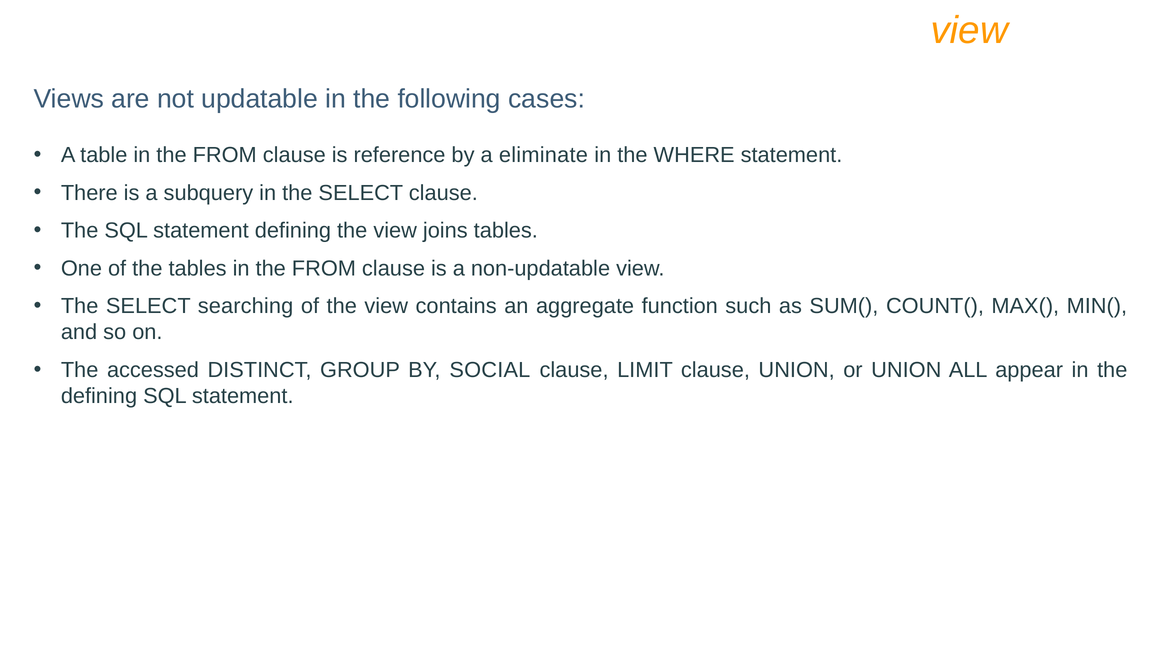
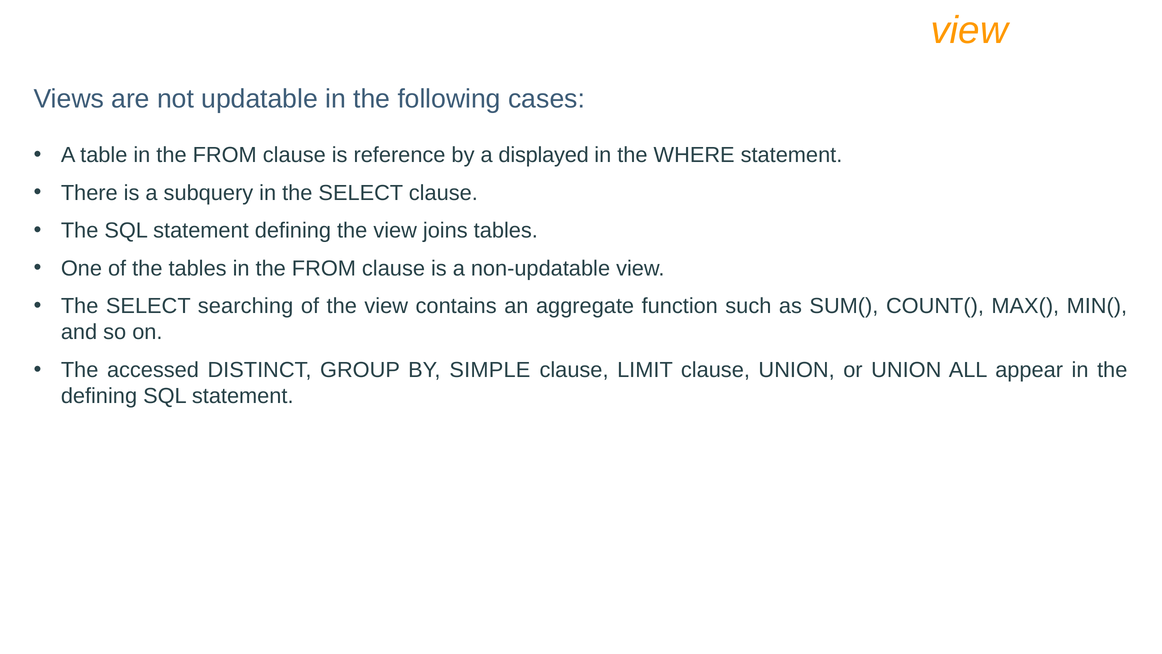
eliminate: eliminate -> displayed
SOCIAL: SOCIAL -> SIMPLE
